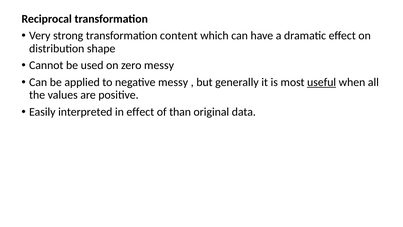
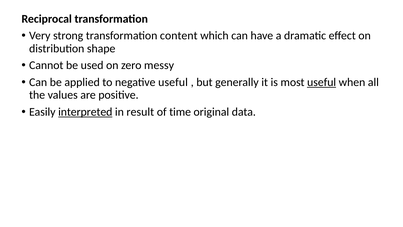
negative messy: messy -> useful
interpreted underline: none -> present
in effect: effect -> result
than: than -> time
